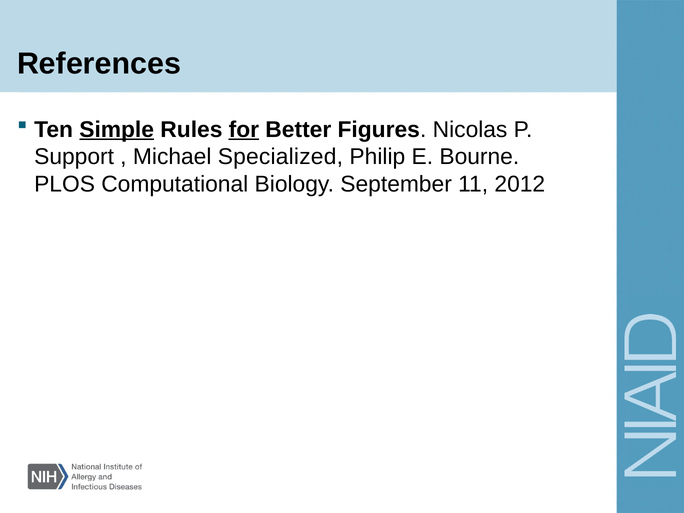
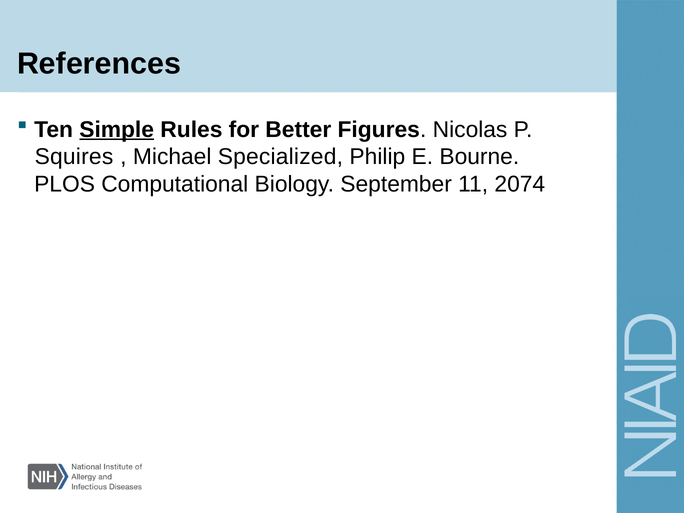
for underline: present -> none
Support: Support -> Squires
2012: 2012 -> 2074
